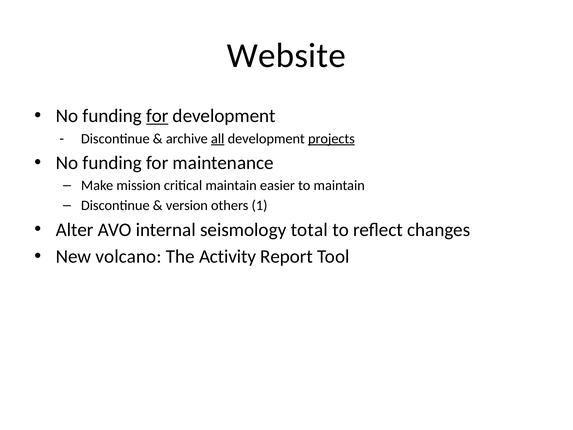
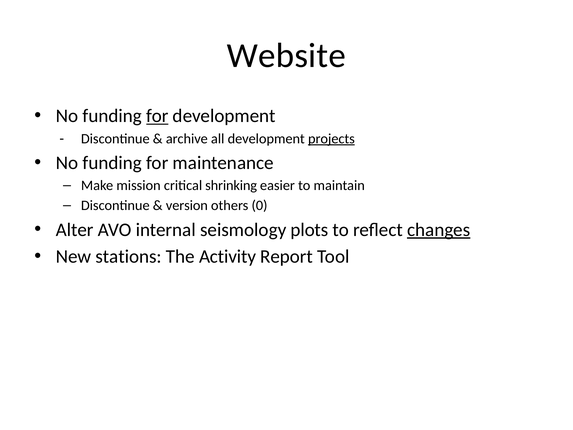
all underline: present -> none
critical maintain: maintain -> shrinking
1: 1 -> 0
total: total -> plots
changes underline: none -> present
volcano: volcano -> stations
